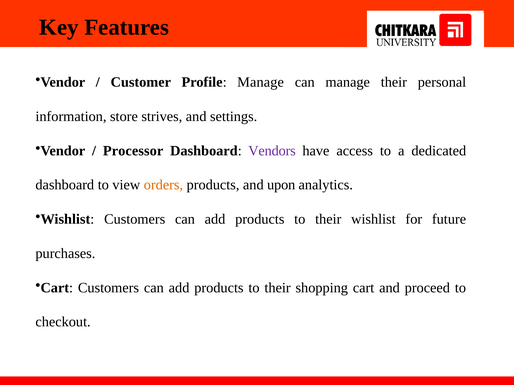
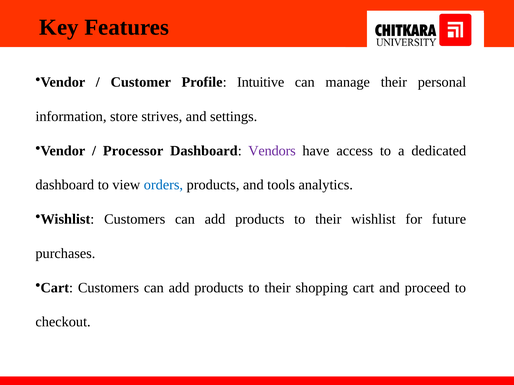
Profile Manage: Manage -> Intuitive
orders colour: orange -> blue
upon: upon -> tools
